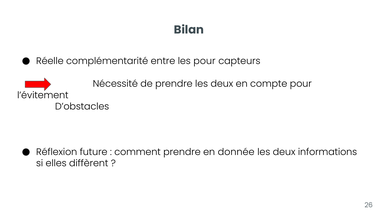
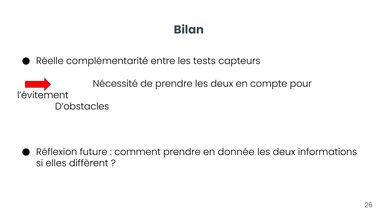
les pour: pour -> tests
